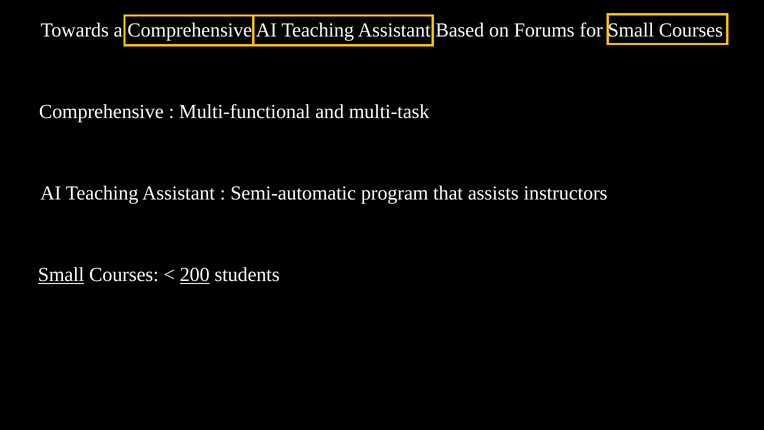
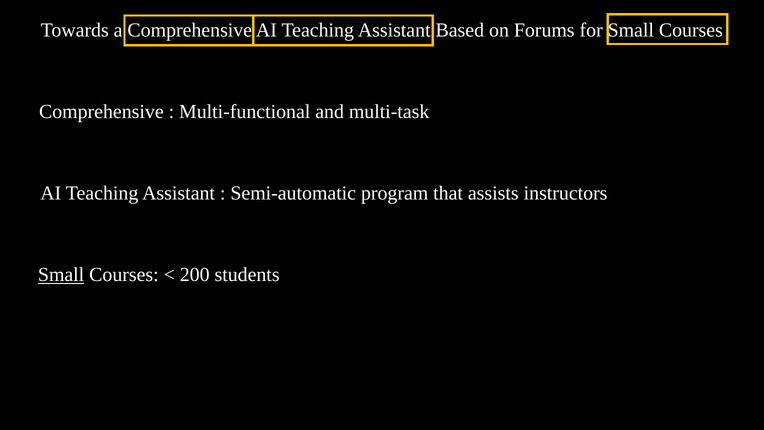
200 underline: present -> none
